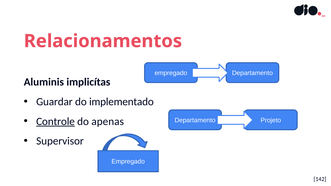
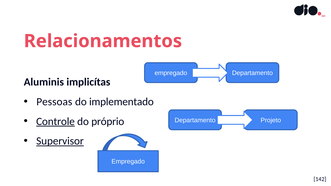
Guardar: Guardar -> Pessoas
apenas: apenas -> próprio
Supervisor underline: none -> present
